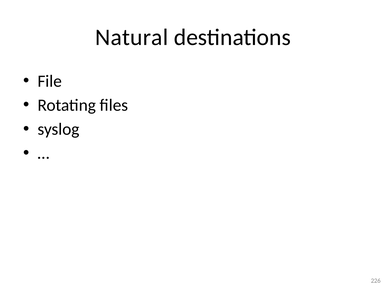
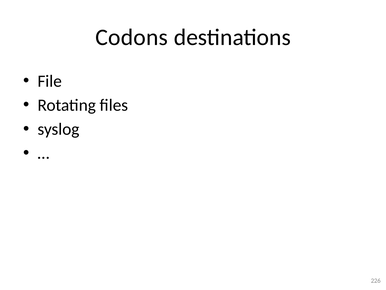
Natural: Natural -> Codons
